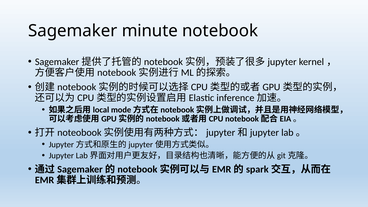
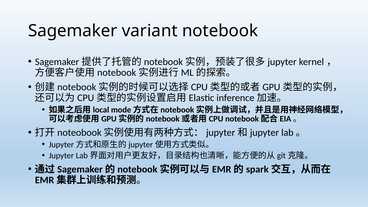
minute: minute -> variant
